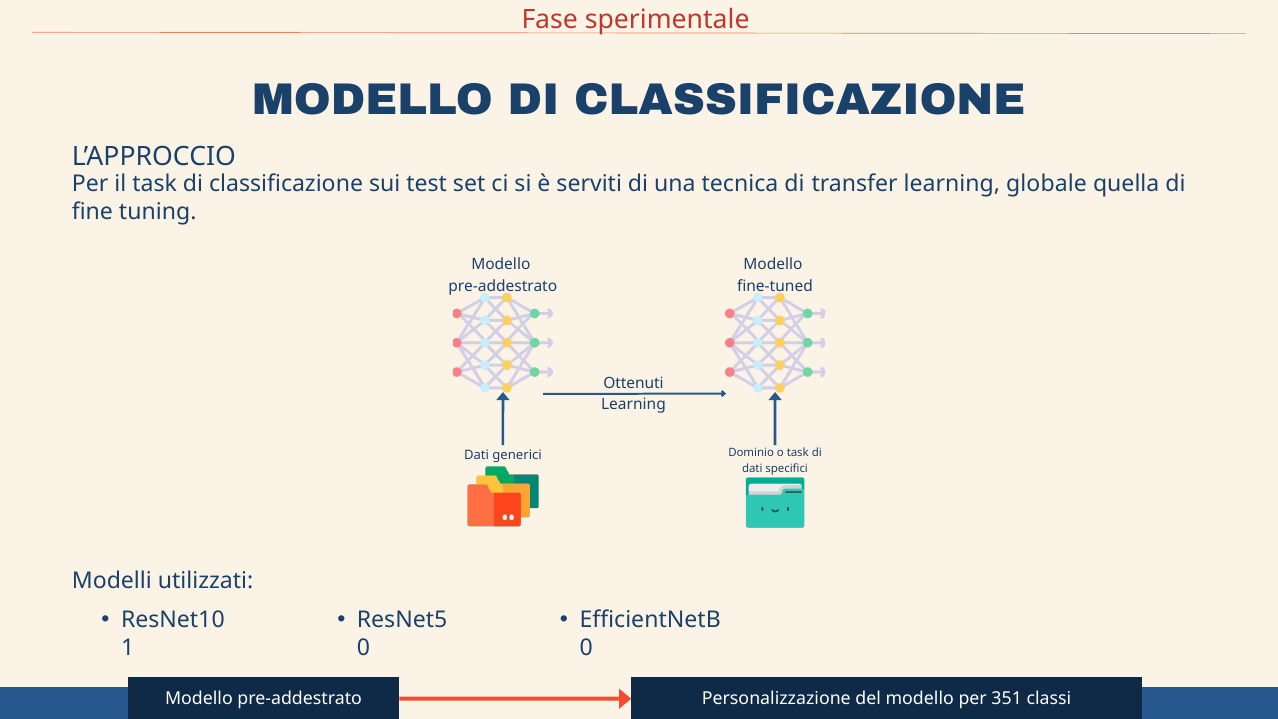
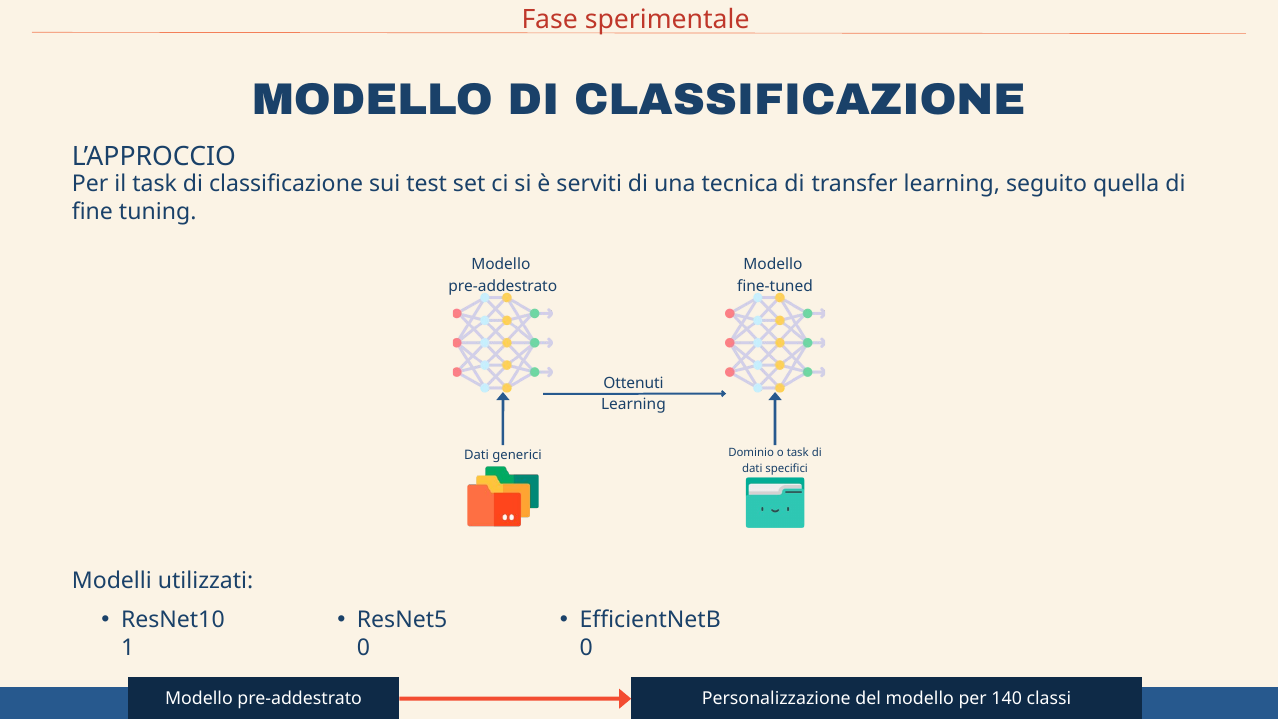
globale: globale -> seguito
351: 351 -> 140
